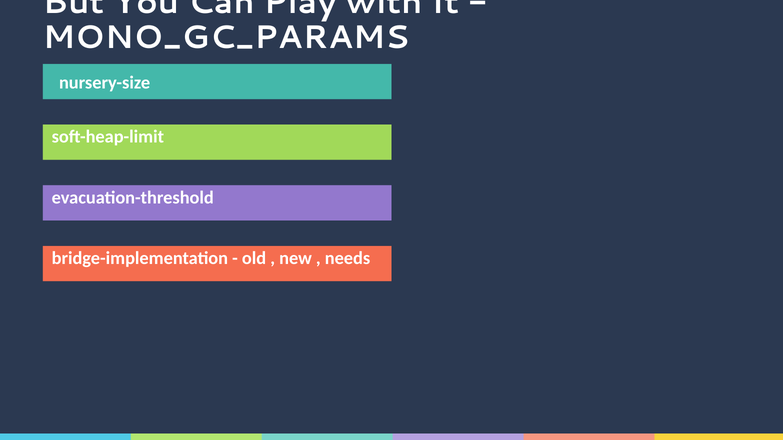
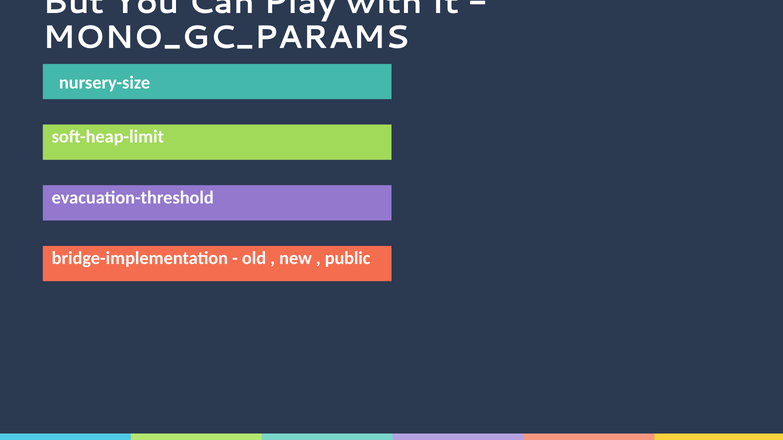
needs: needs -> public
